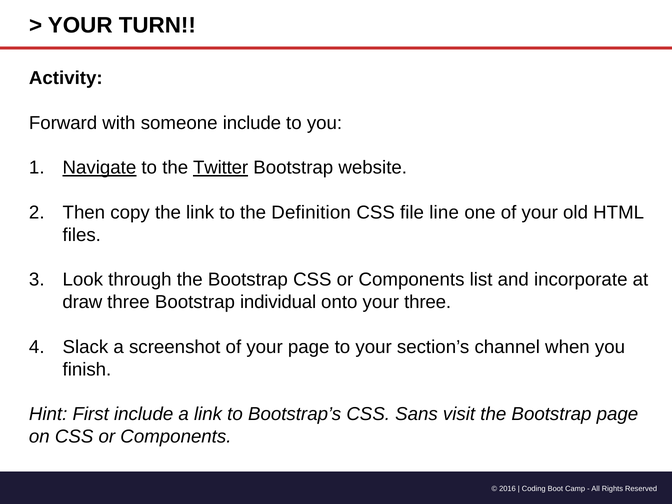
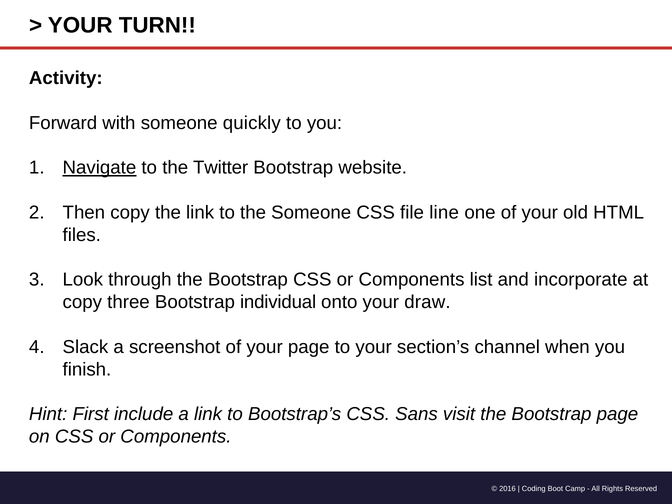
someone include: include -> quickly
Twitter underline: present -> none
the Definition: Definition -> Someone
draw at (82, 302): draw -> copy
your three: three -> draw
